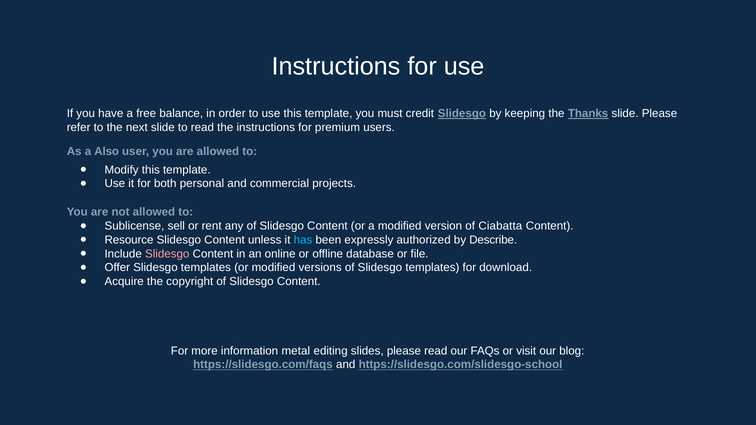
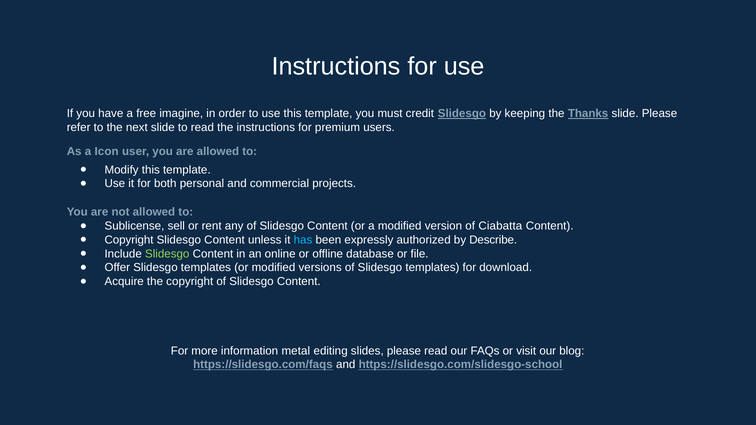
balance: balance -> imagine
Also: Also -> Icon
Resource at (129, 240): Resource -> Copyright
Slidesgo at (167, 254) colour: pink -> light green
